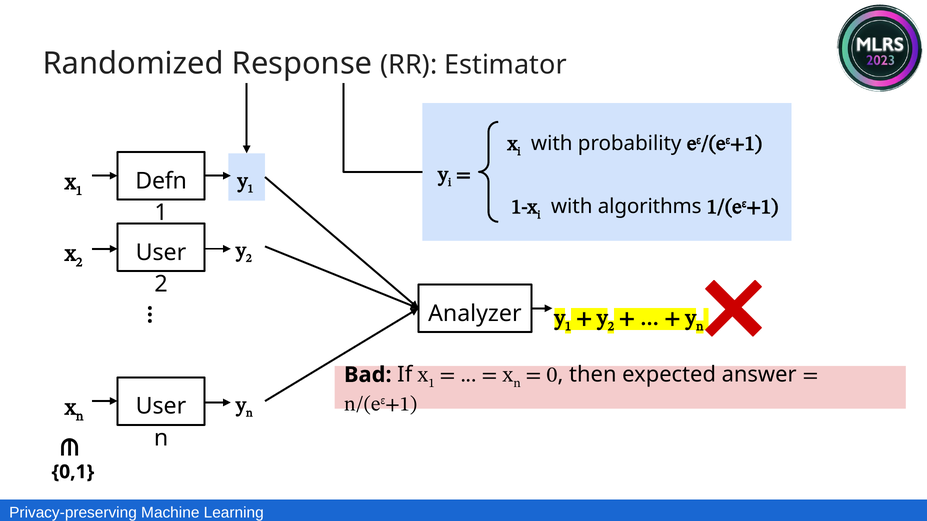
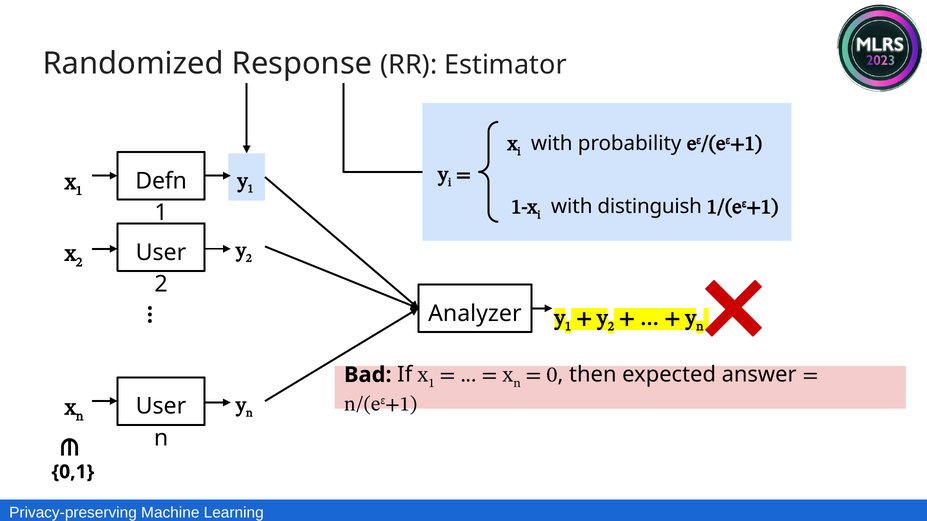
algorithms: algorithms -> distinguish
